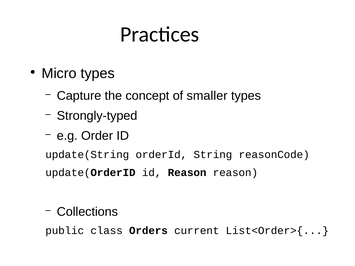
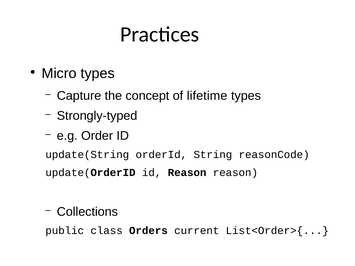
smaller: smaller -> lifetime
